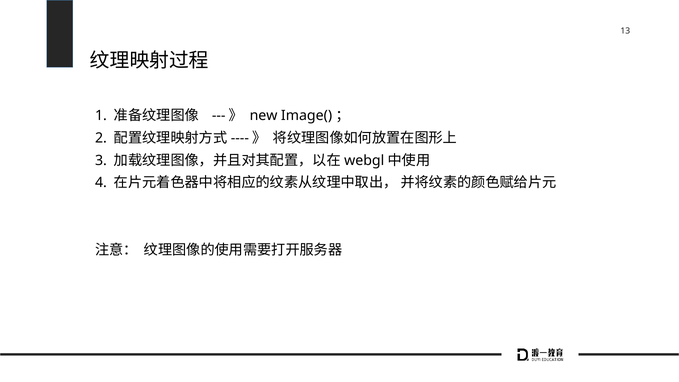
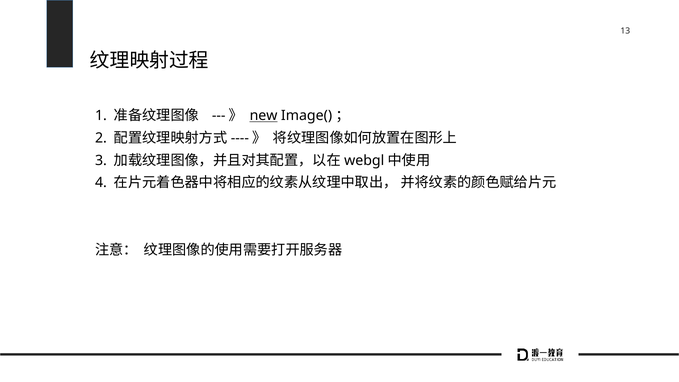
new underline: none -> present
